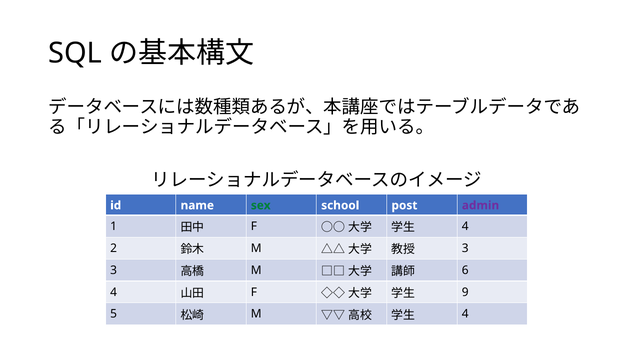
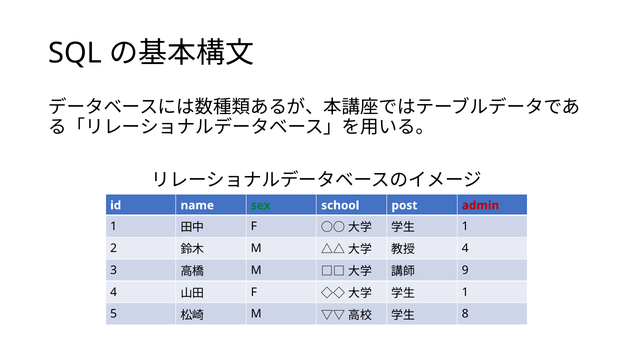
admin colour: purple -> red
4 at (465, 226): 4 -> 1
3 at (465, 248): 3 -> 4
6: 6 -> 9
9 at (465, 292): 9 -> 1
4 at (465, 314): 4 -> 8
